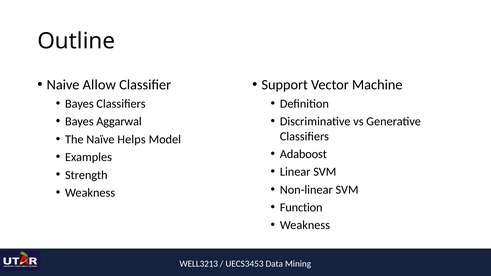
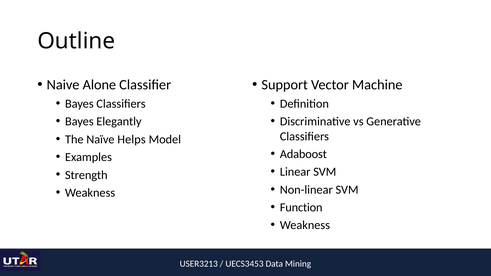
Allow: Allow -> Alone
Aggarwal: Aggarwal -> Elegantly
WELL3213: WELL3213 -> USER3213
